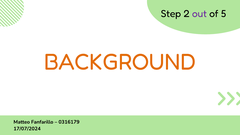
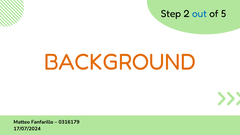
out colour: purple -> blue
